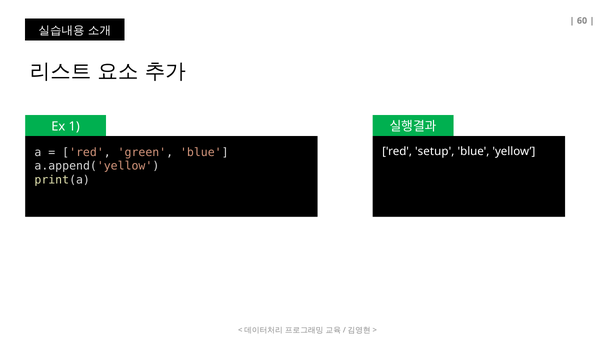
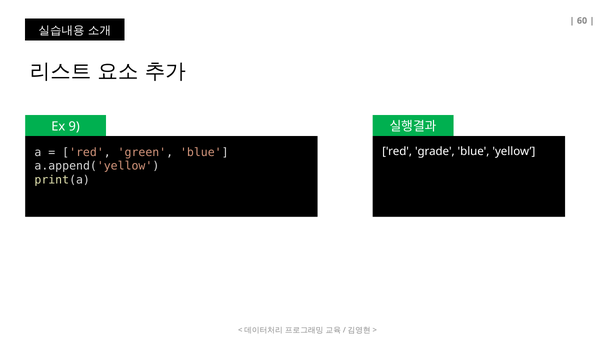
1: 1 -> 9
setup: setup -> grade
